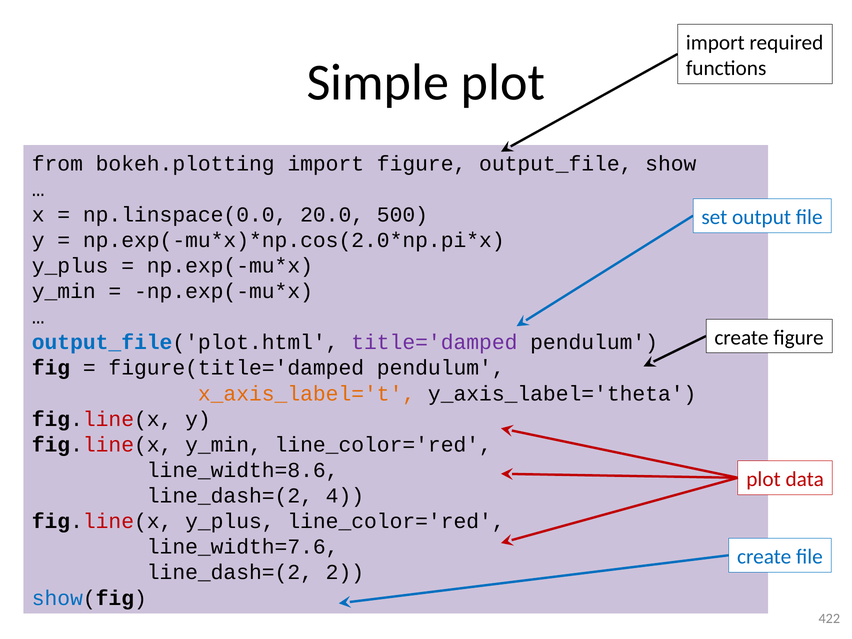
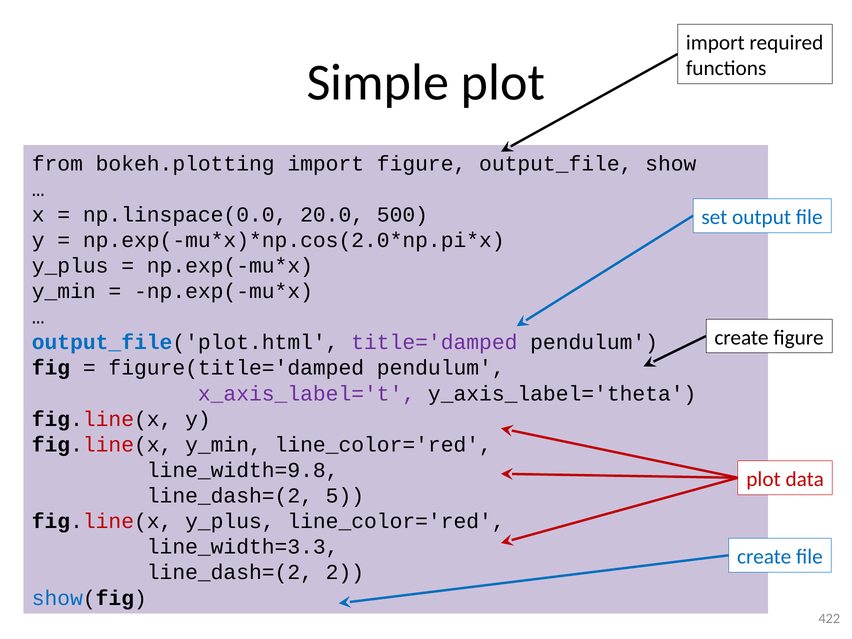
x_axis_label='t colour: orange -> purple
line_width=8.6: line_width=8.6 -> line_width=9.8
4: 4 -> 5
line_width=7.6: line_width=7.6 -> line_width=3.3
